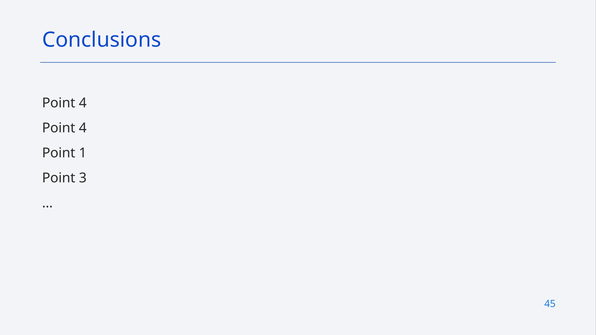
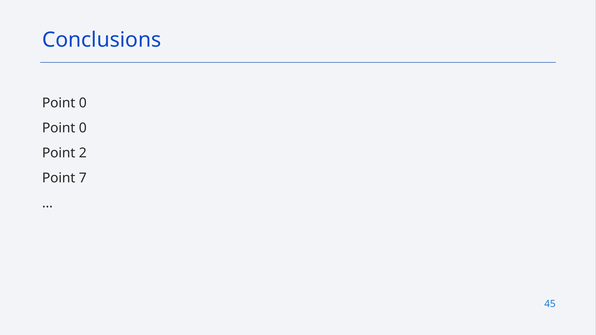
4 at (83, 103): 4 -> 0
4 at (83, 128): 4 -> 0
1: 1 -> 2
3: 3 -> 7
